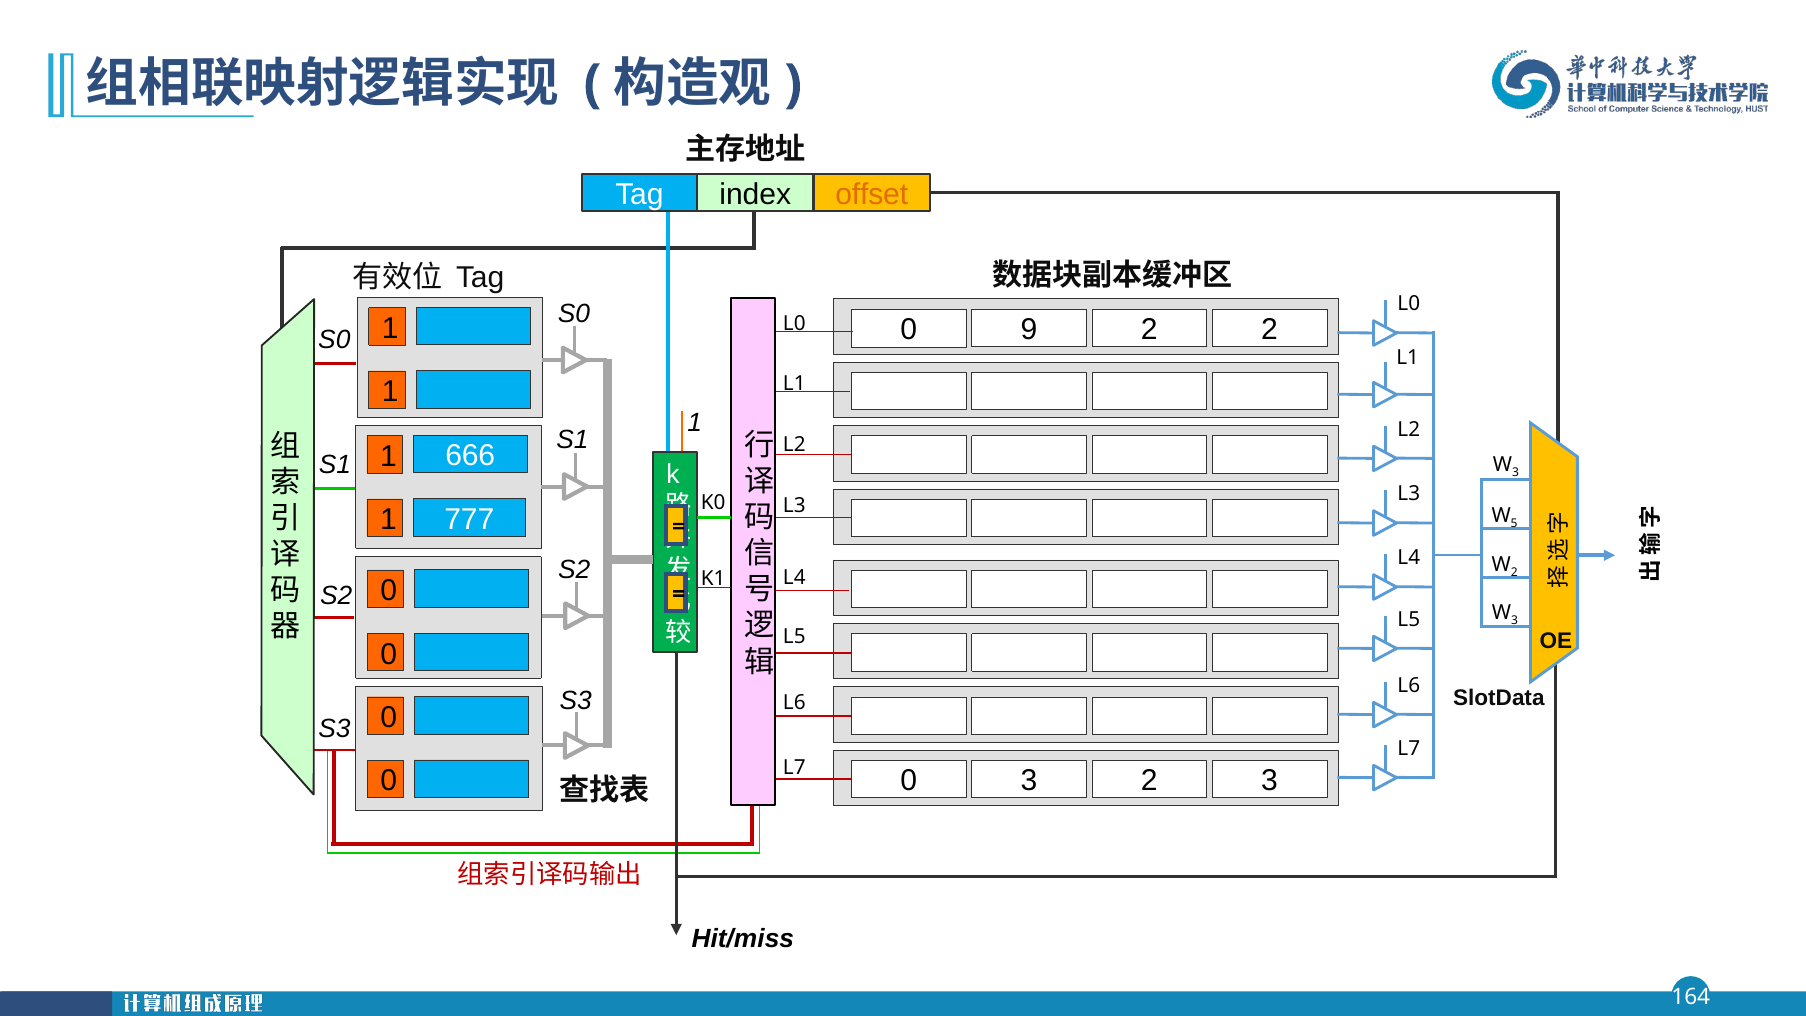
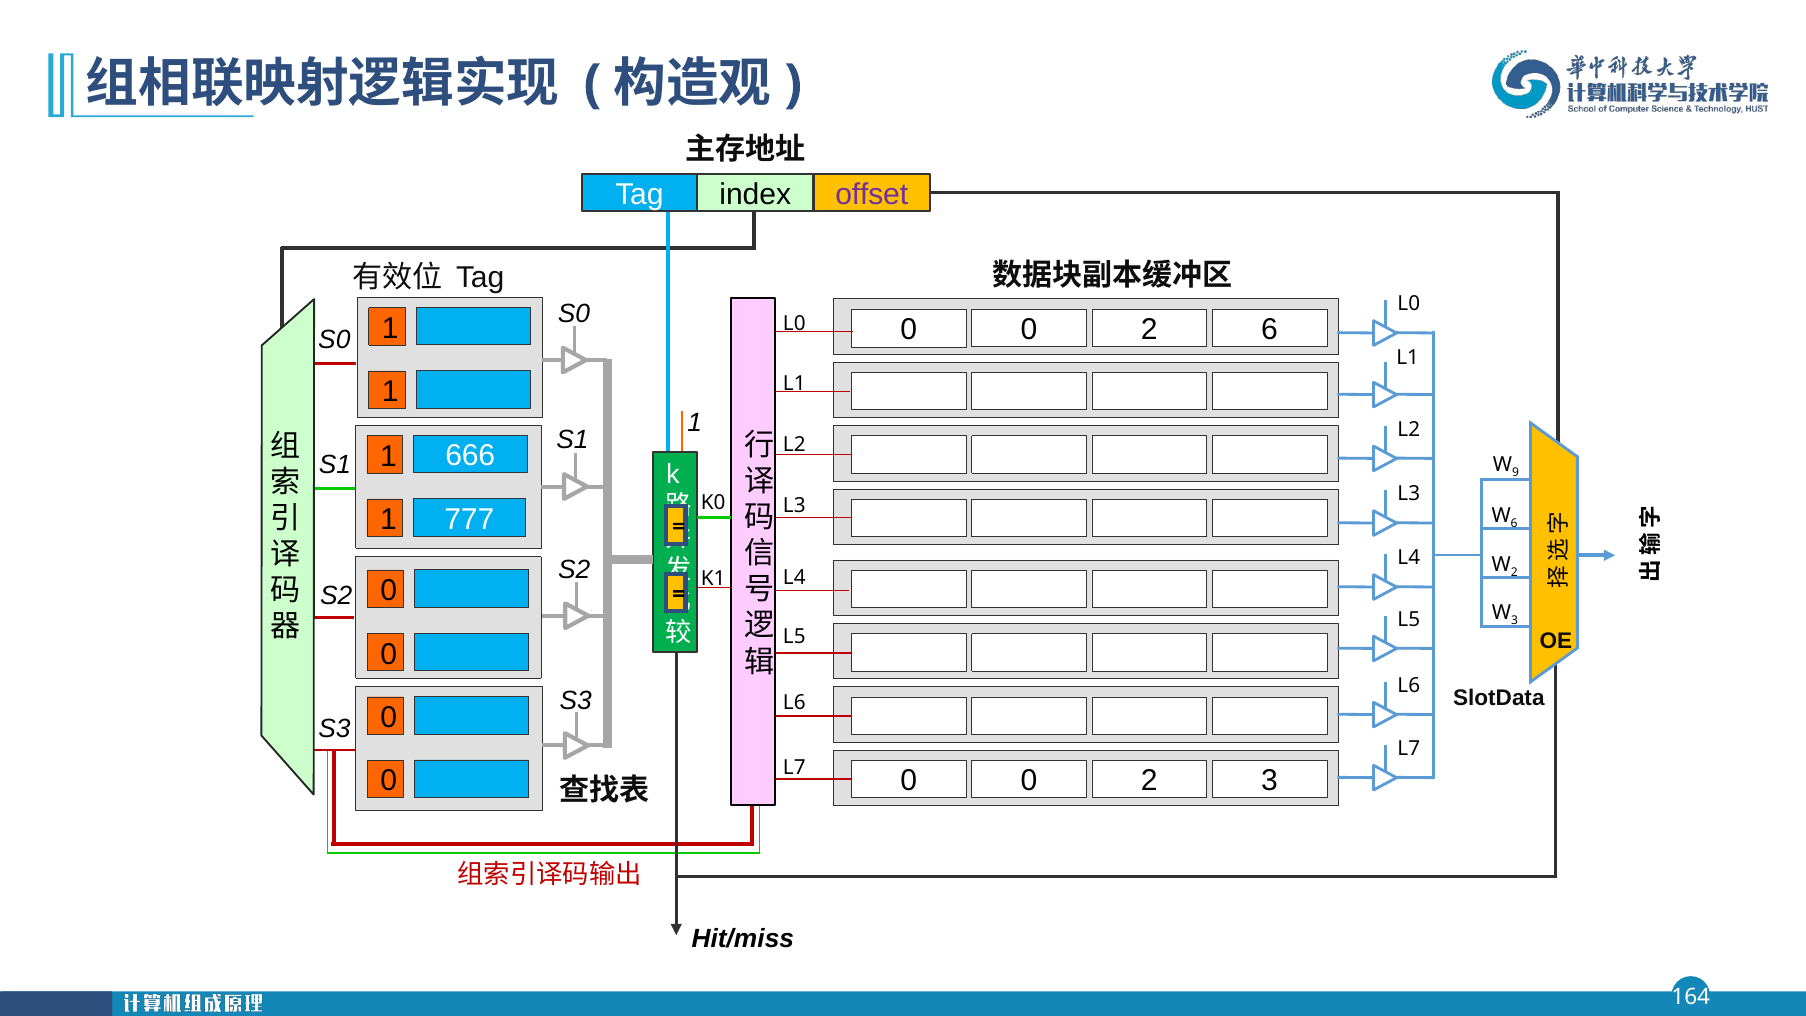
offset colour: orange -> purple
9 at (1029, 330): 9 -> 0
2 2: 2 -> 6
3 at (1516, 473): 3 -> 9
5 at (1514, 524): 5 -> 6
3 at (1029, 781): 3 -> 0
